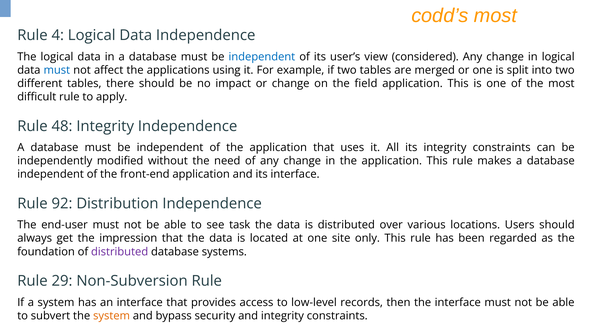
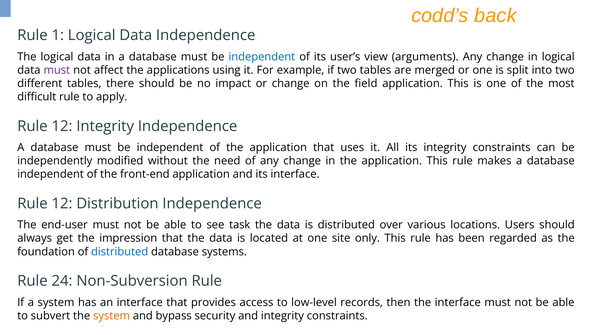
codd’s most: most -> back
4: 4 -> 1
considered: considered -> arguments
must at (57, 70) colour: blue -> purple
48 at (62, 126): 48 -> 12
92 at (62, 204): 92 -> 12
distributed at (120, 252) colour: purple -> blue
29: 29 -> 24
